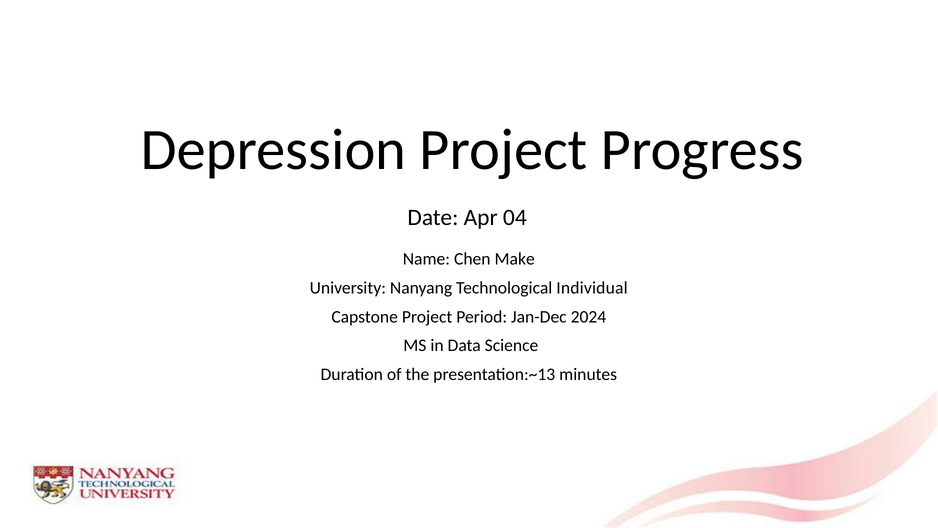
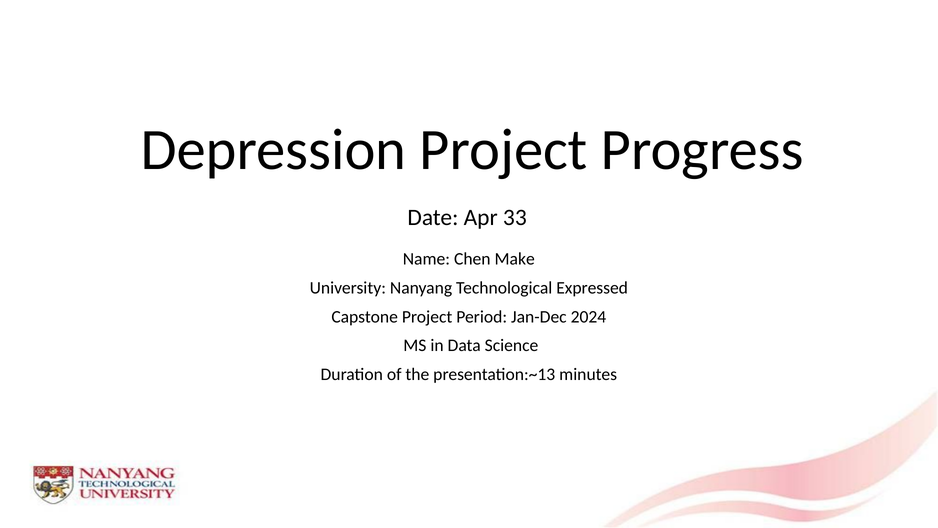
04: 04 -> 33
Individual: Individual -> Expressed
